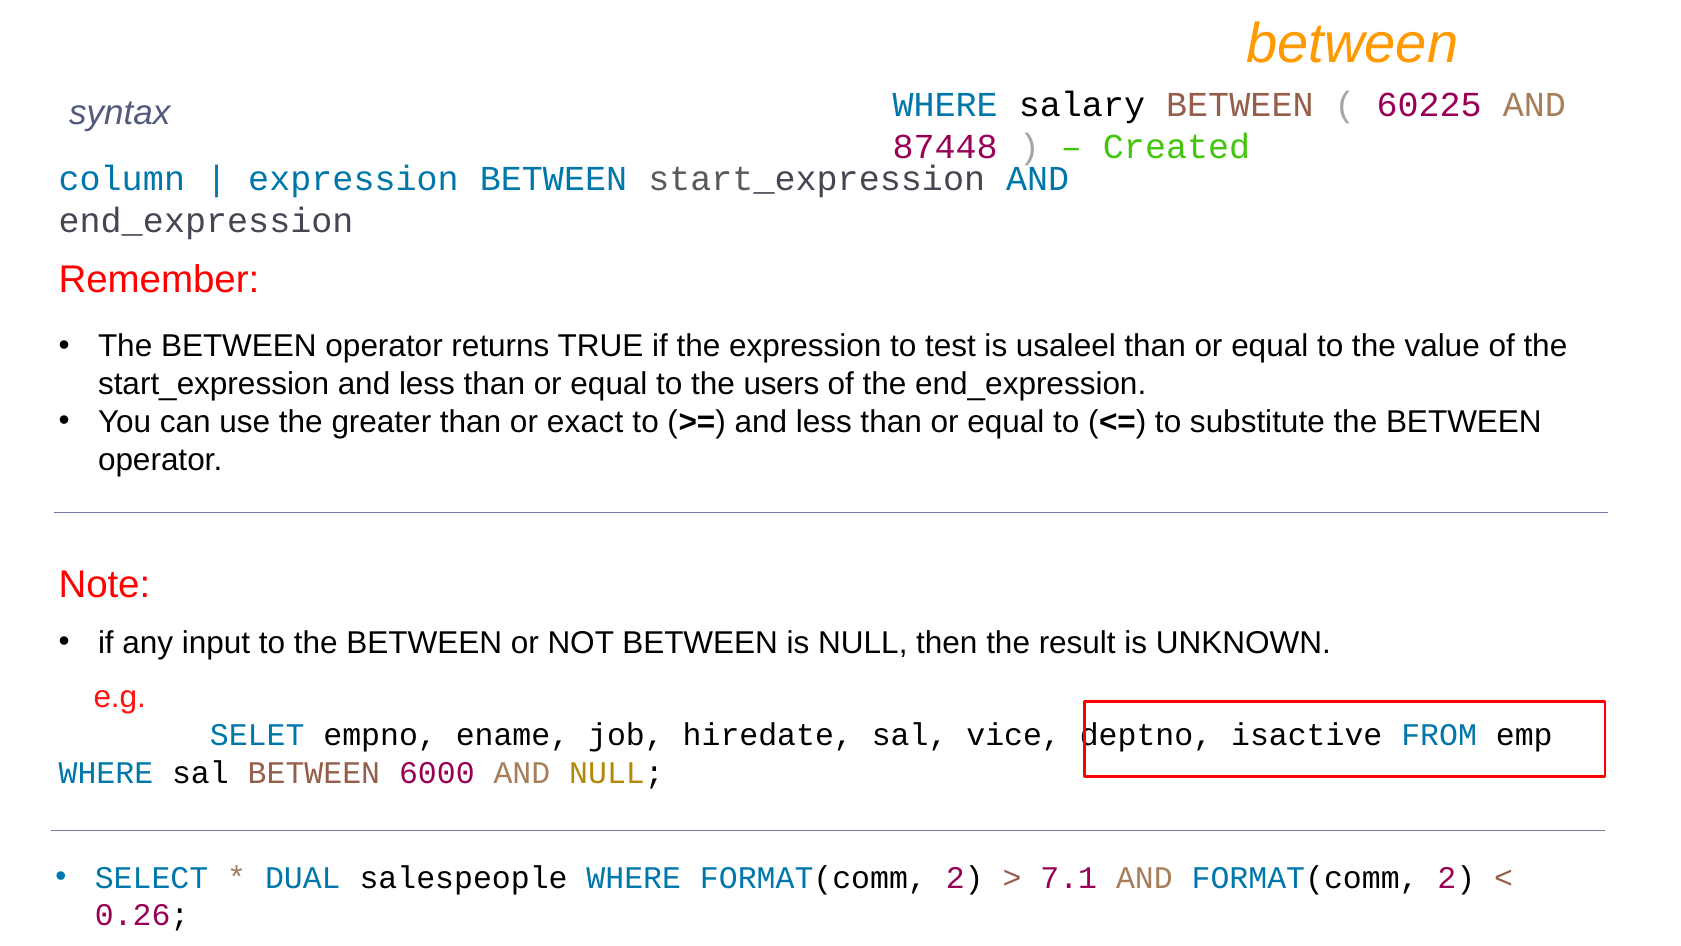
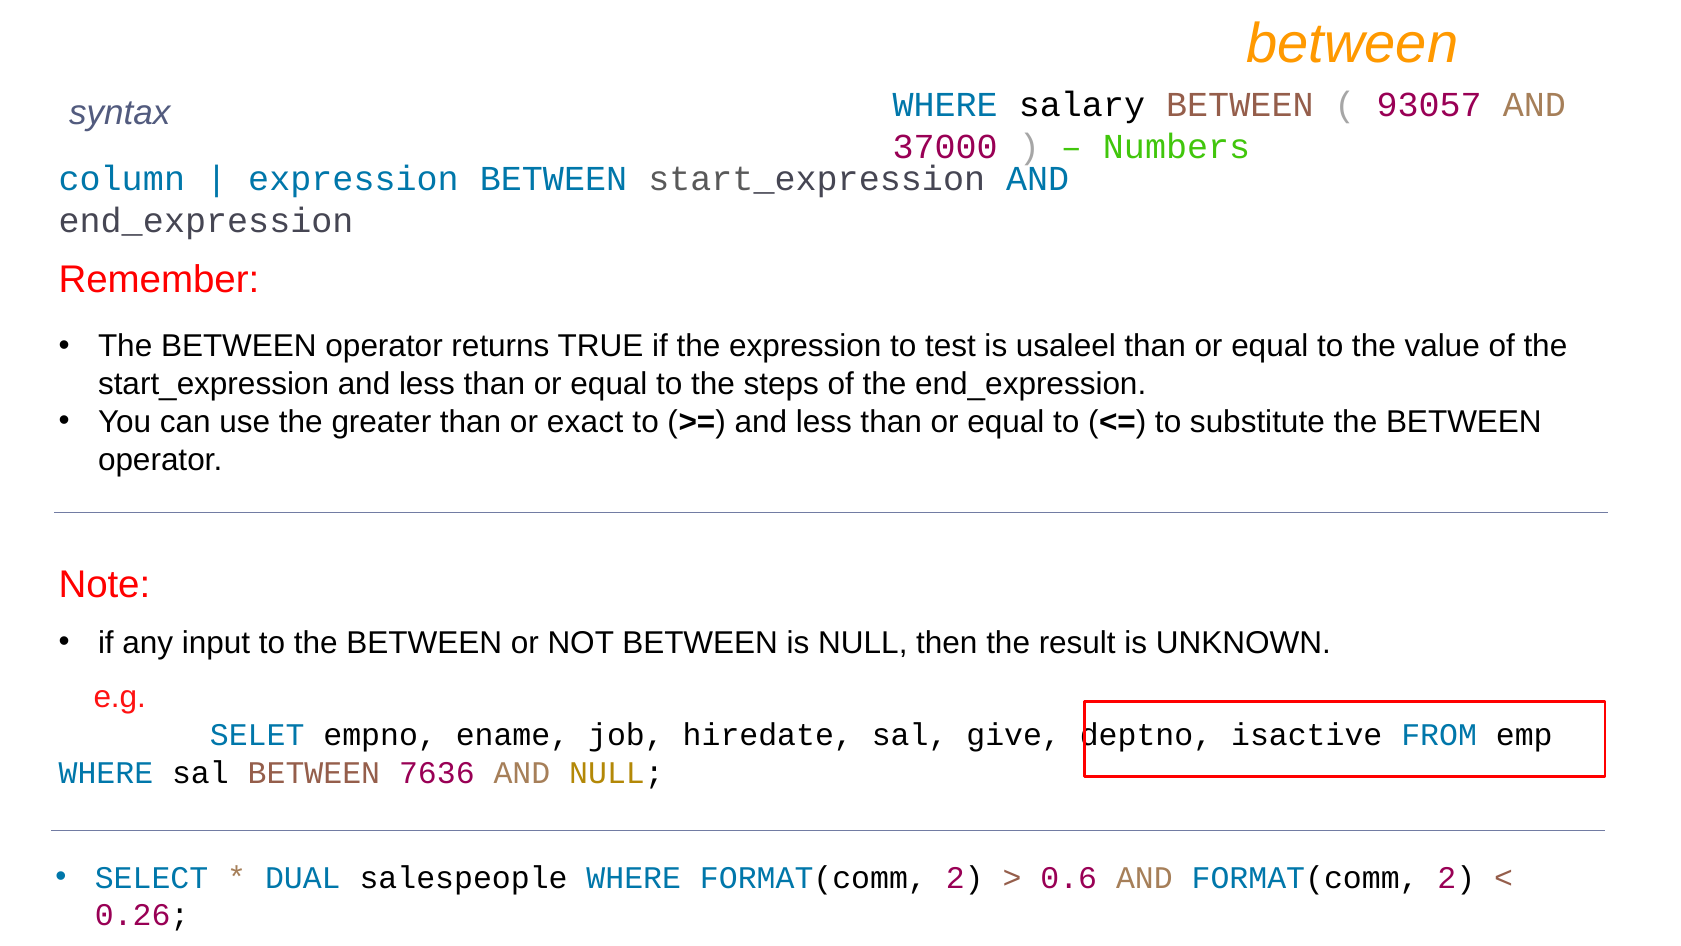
60225: 60225 -> 93057
87448: 87448 -> 37000
Created: Created -> Numbers
users: users -> steps
vice: vice -> give
6000: 6000 -> 7636
7.1: 7.1 -> 0.6
